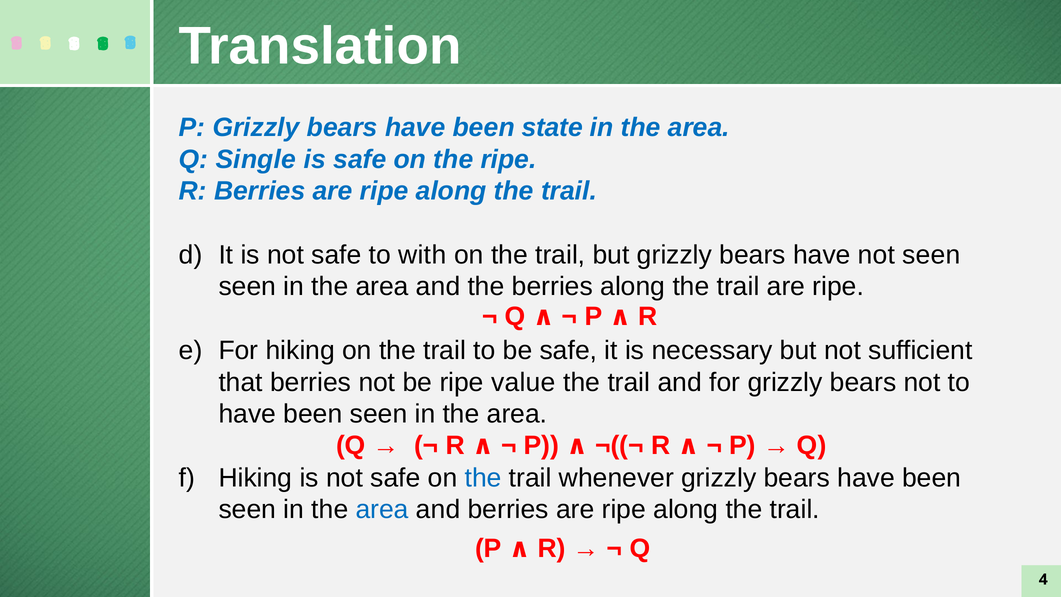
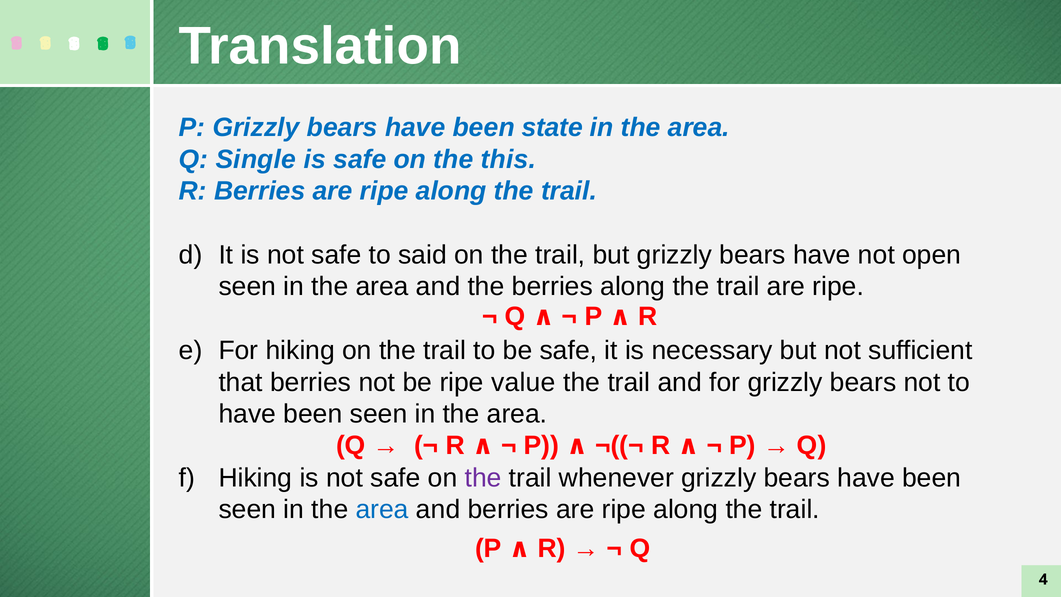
the ripe: ripe -> this
with: with -> said
not seen: seen -> open
the at (483, 478) colour: blue -> purple
